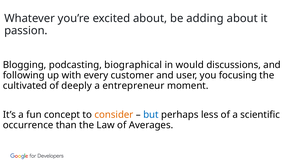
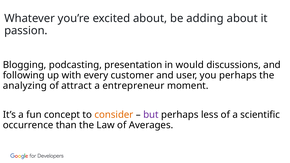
biographical: biographical -> presentation
you focusing: focusing -> perhaps
cultivated: cultivated -> analyzing
deeply: deeply -> attract
but colour: blue -> purple
